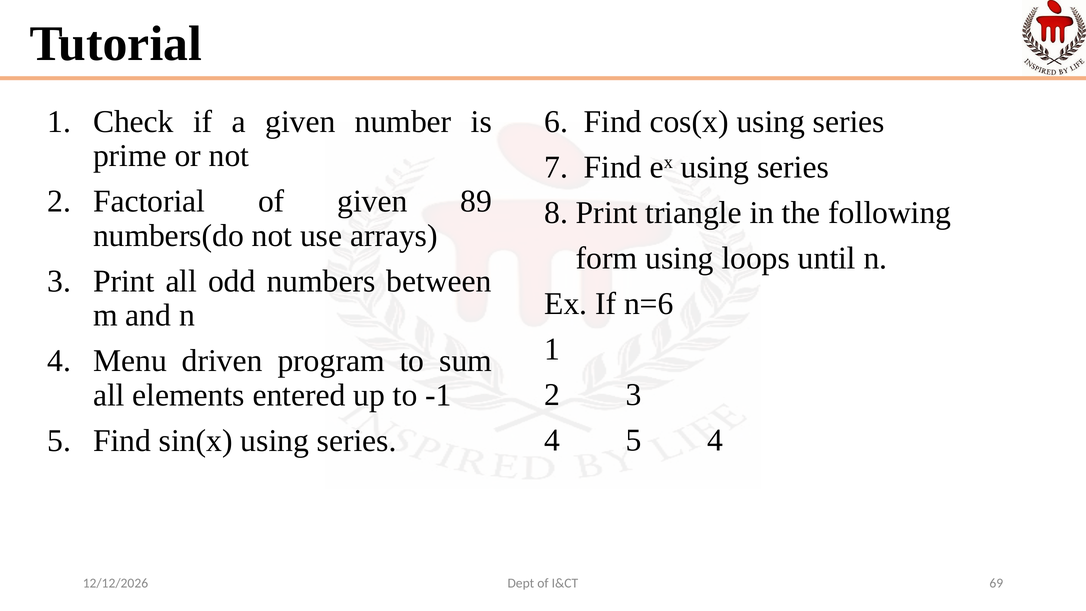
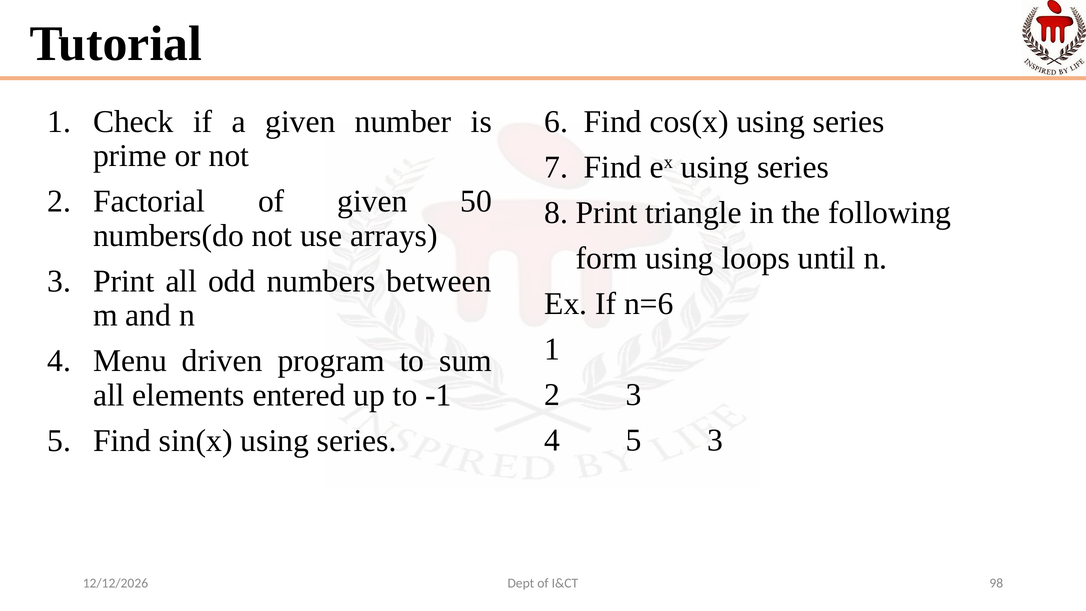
89: 89 -> 50
5 4: 4 -> 3
69: 69 -> 98
